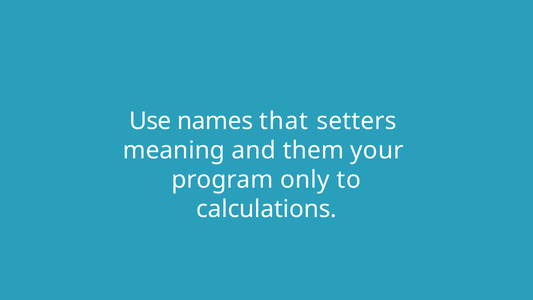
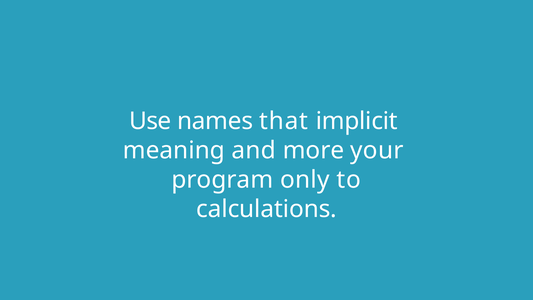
setters: setters -> implicit
them: them -> more
